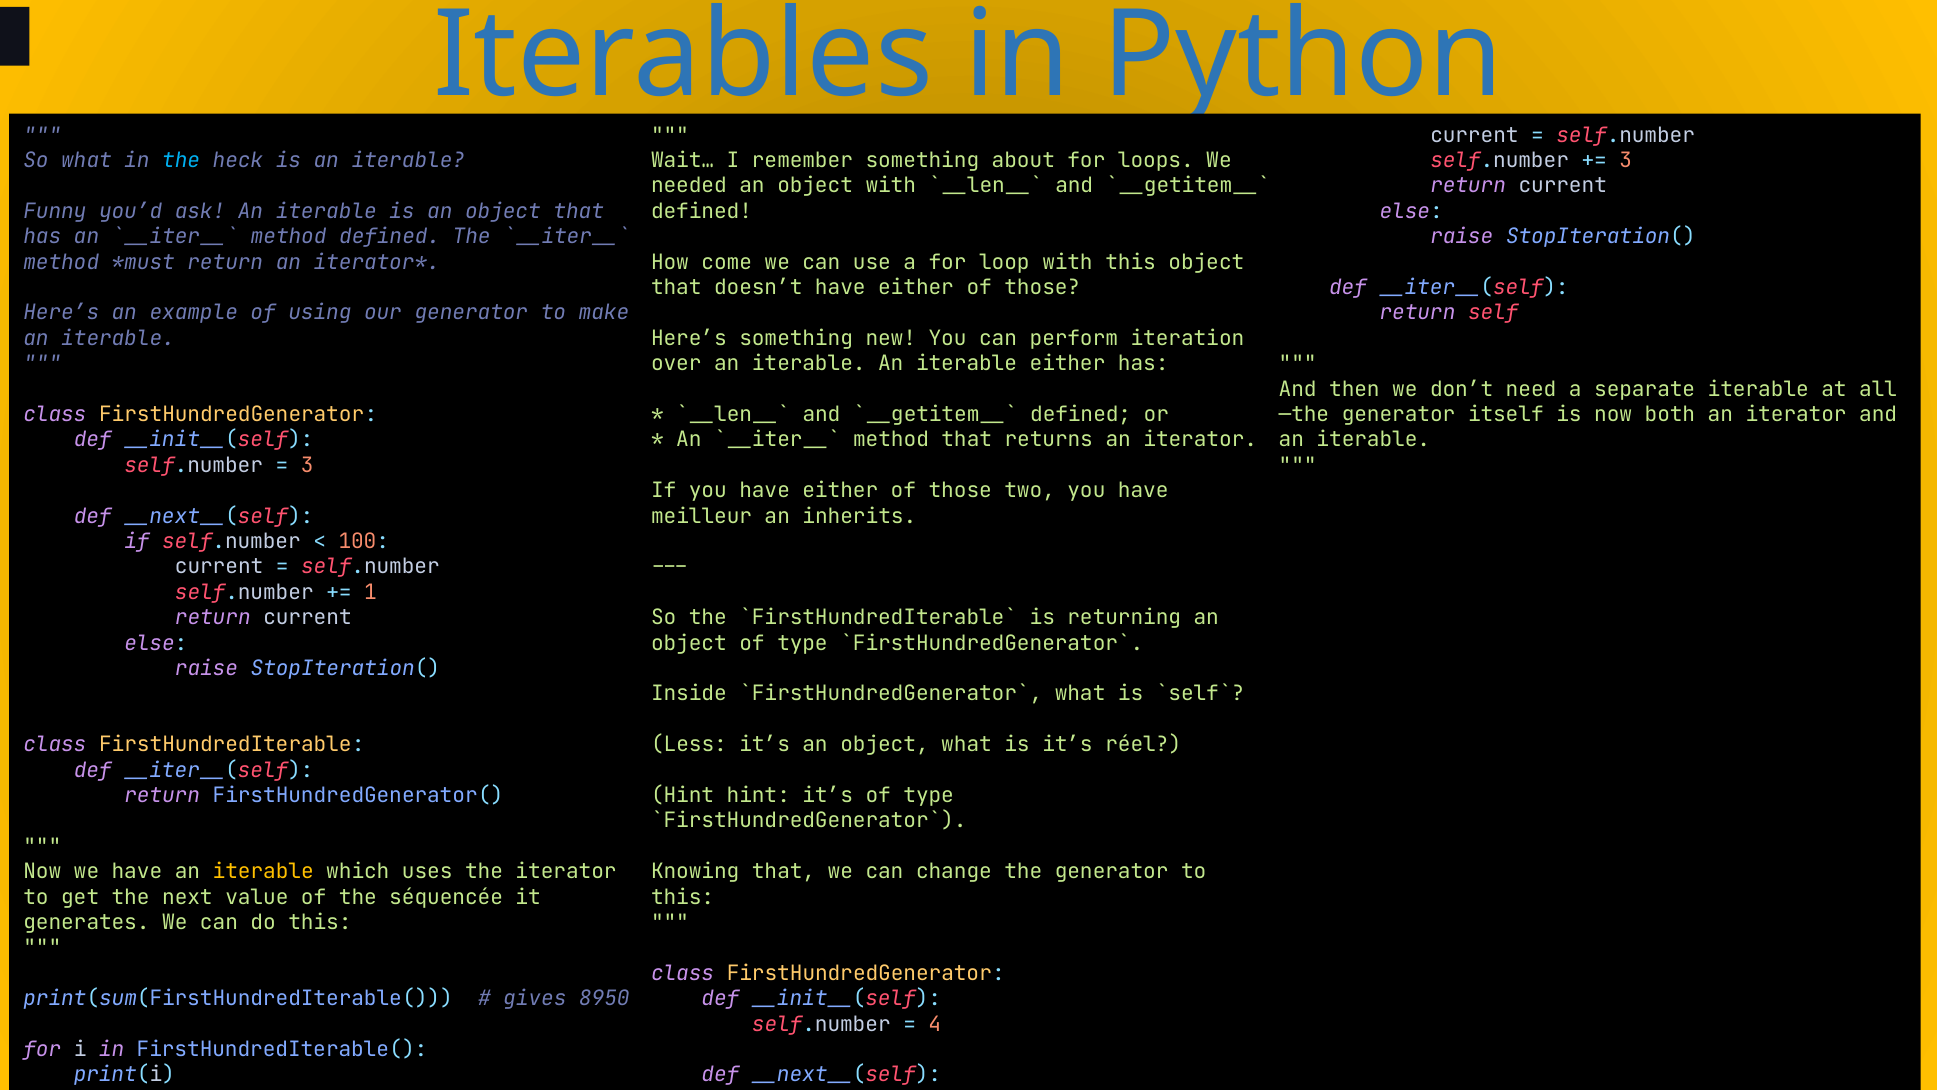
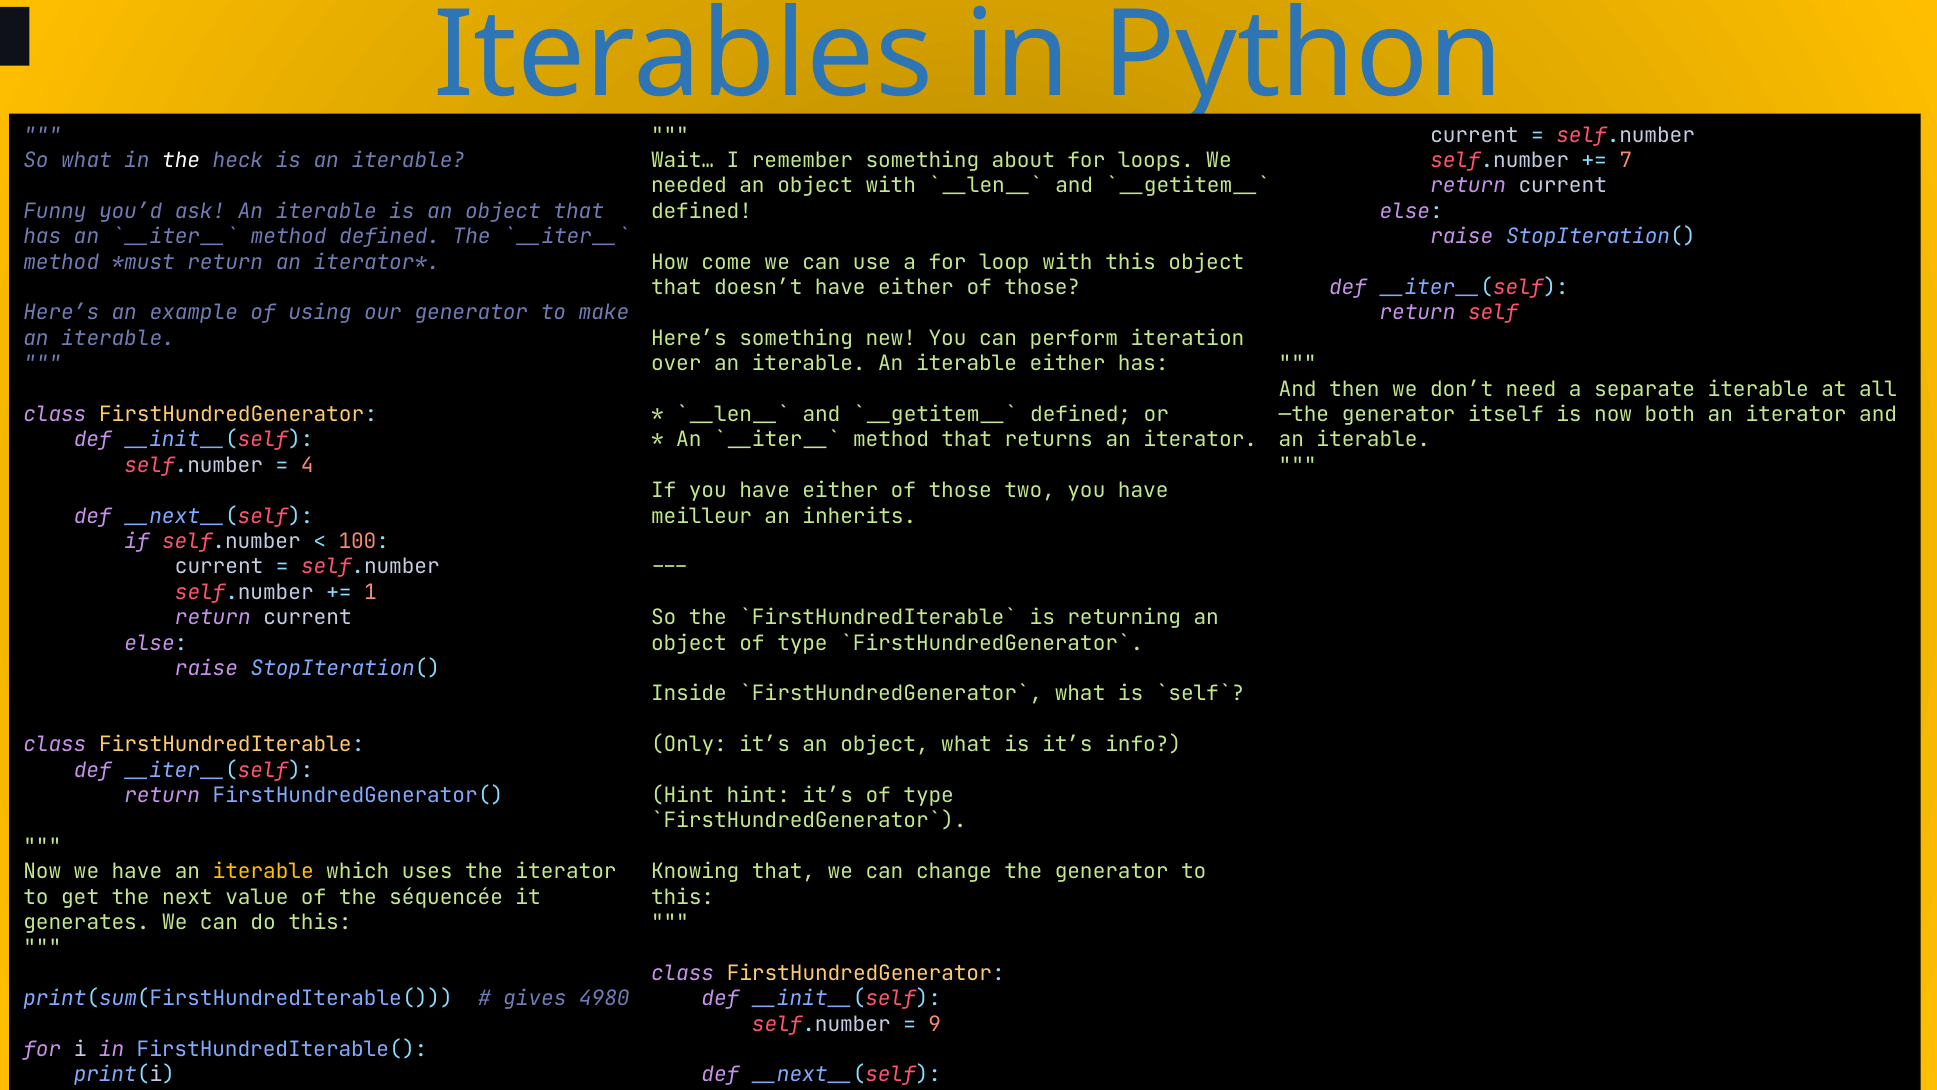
the at (181, 160) colour: light blue -> white
3 at (1626, 160): 3 -> 7
3 at (307, 465): 3 -> 4
Less: Less -> Only
réel: réel -> info
8950: 8950 -> 4980
4: 4 -> 9
